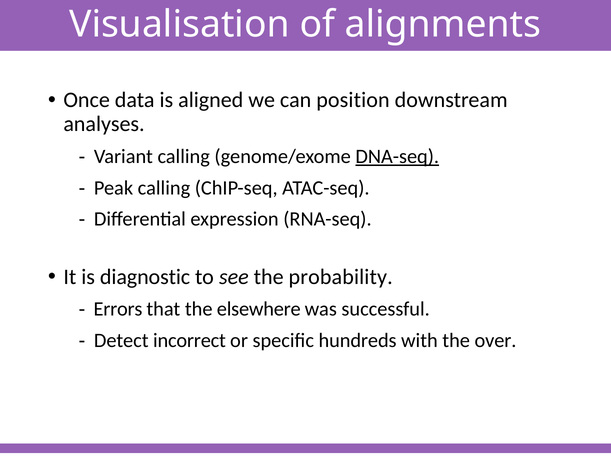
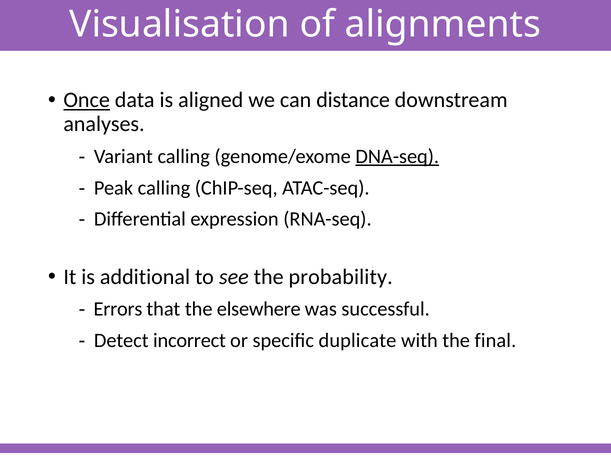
Once underline: none -> present
position: position -> distance
diagnostic: diagnostic -> additional
hundreds: hundreds -> duplicate
over: over -> final
